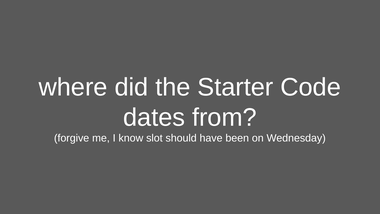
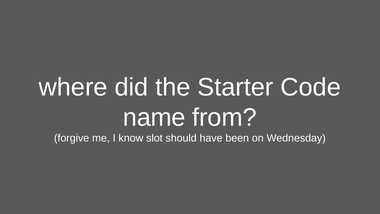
dates: dates -> name
